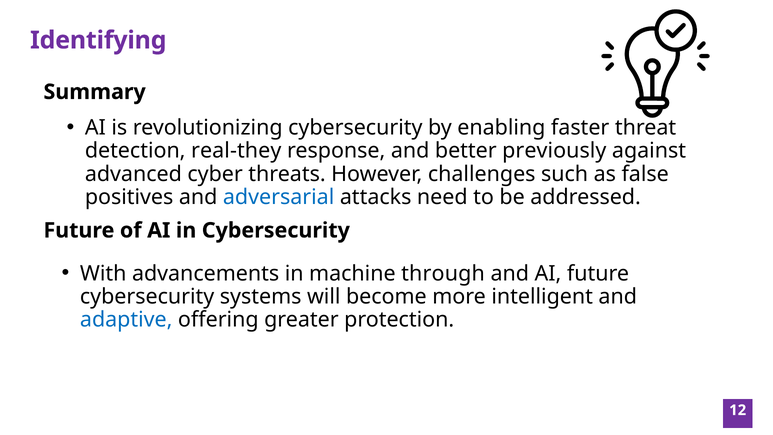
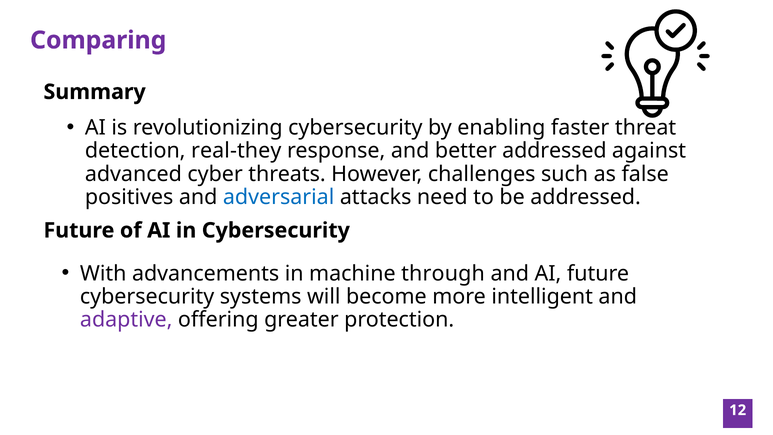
Identifying: Identifying -> Comparing
better previously: previously -> addressed
adaptive colour: blue -> purple
